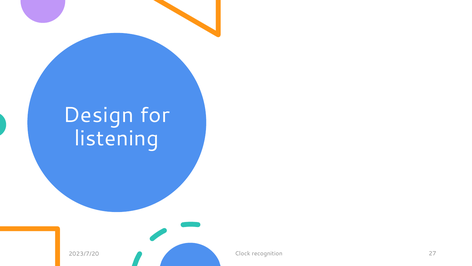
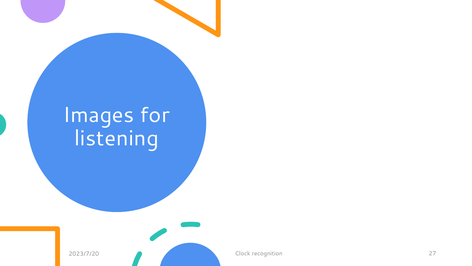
Design: Design -> Images
